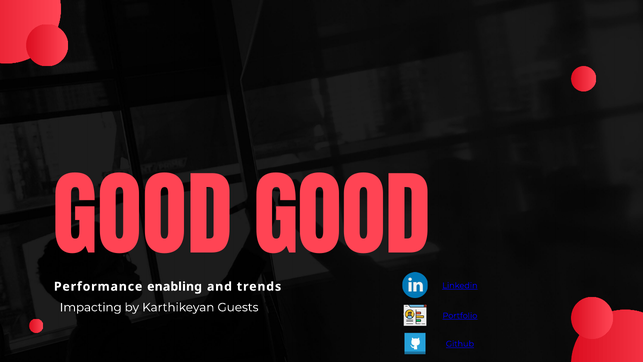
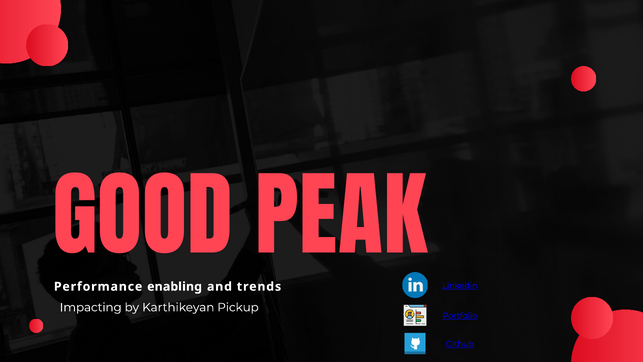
GOOD GOOD: GOOD -> PEAK
Guests: Guests -> Pickup
